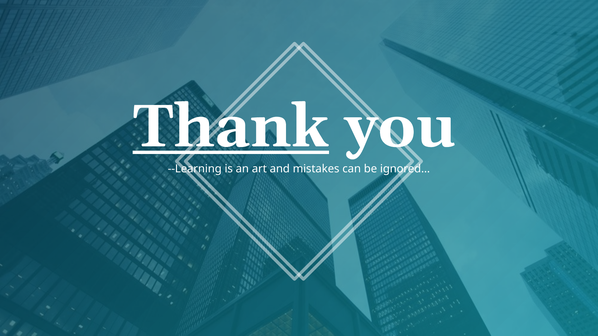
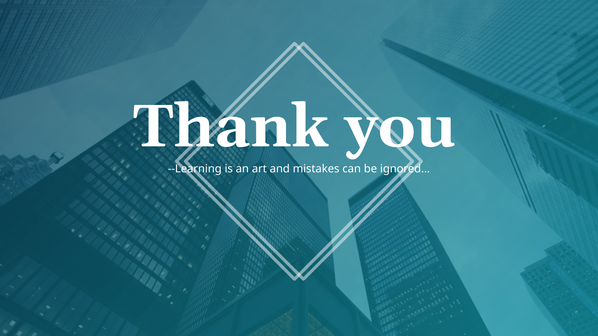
Thank underline: present -> none
